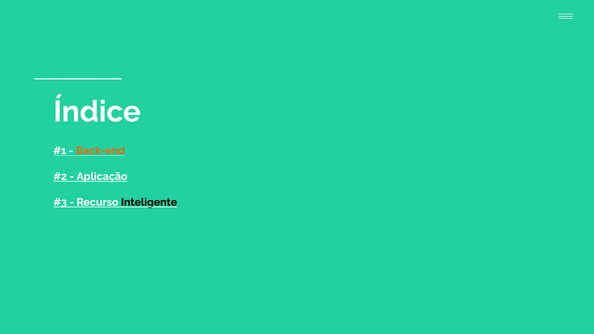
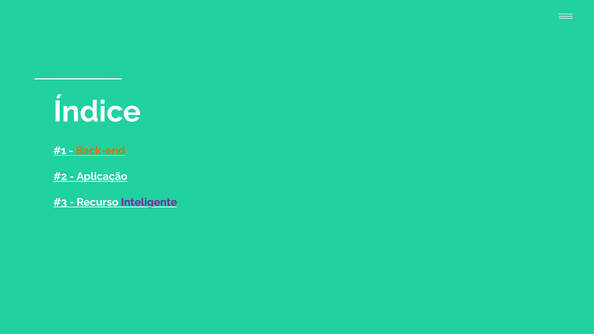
Inteligente colour: black -> purple
